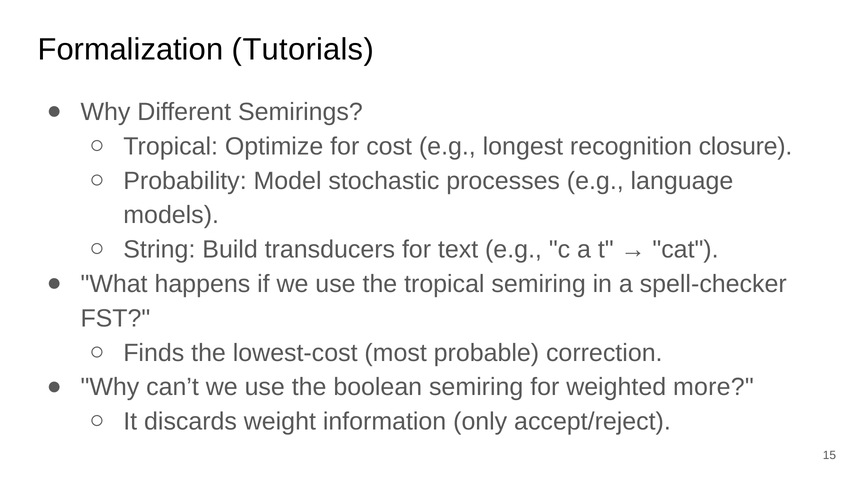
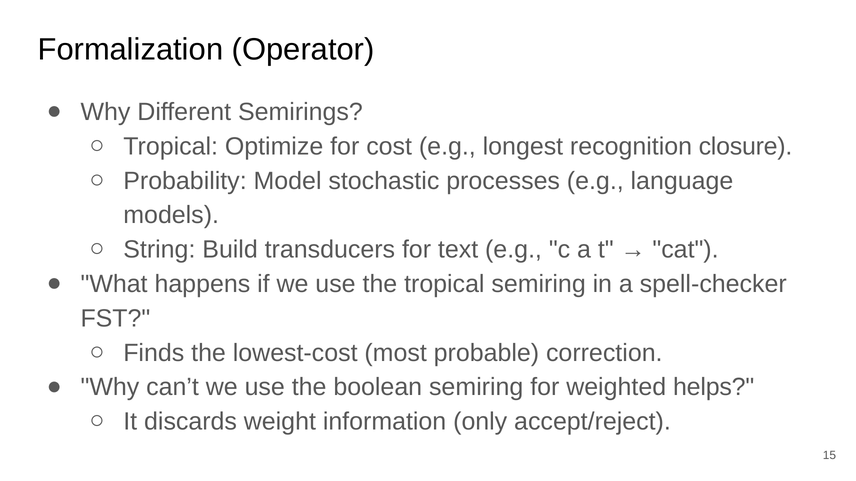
Tutorials: Tutorials -> Operator
more: more -> helps
